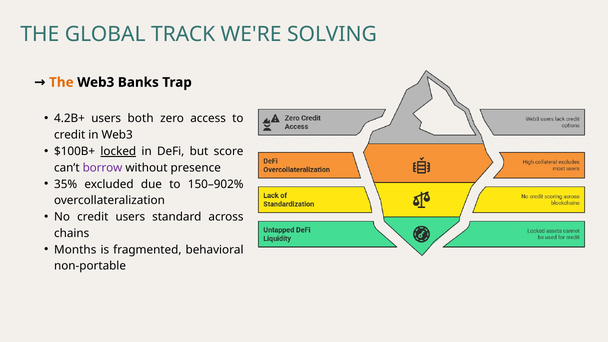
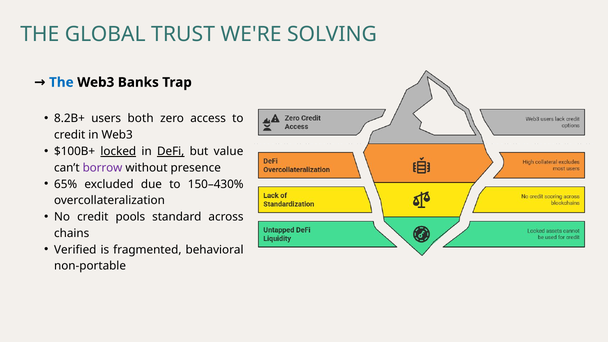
TRACK: TRACK -> TRUST
The at (61, 82) colour: orange -> blue
4.2B+: 4.2B+ -> 8.2B+
DeFi underline: none -> present
score: score -> value
35%: 35% -> 65%
150–902%: 150–902% -> 150–430%
credit users: users -> pools
Months: Months -> Verified
